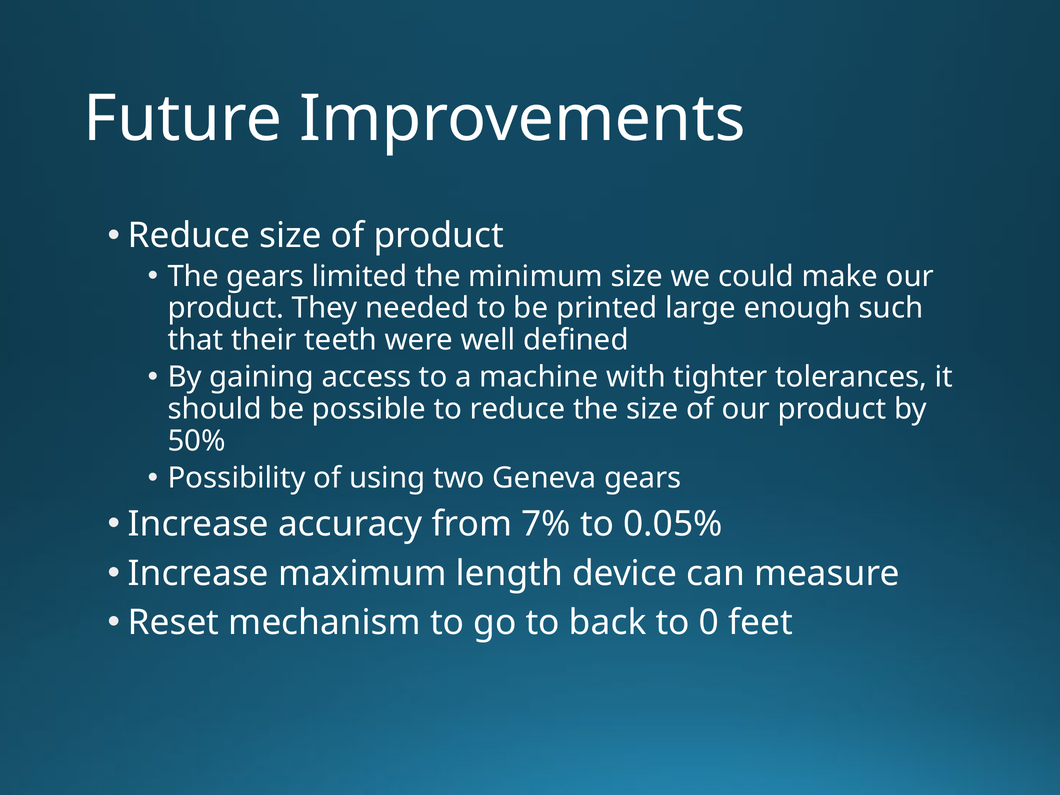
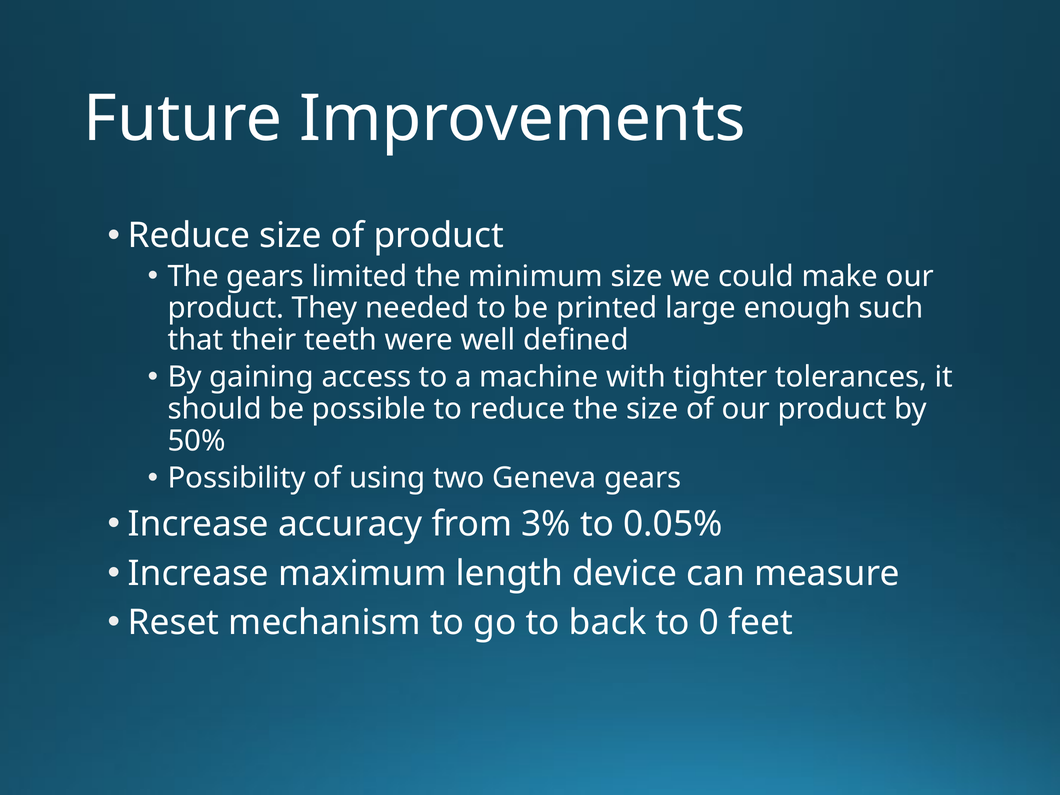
7%: 7% -> 3%
